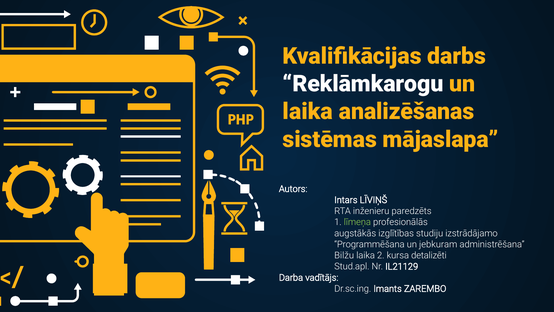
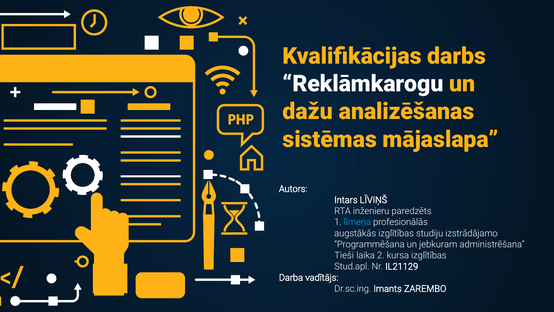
laika at (308, 112): laika -> dažu
līmeņa colour: light green -> light blue
Bilžu: Bilžu -> Tieši
kursa detalizēti: detalizēti -> izglītības
